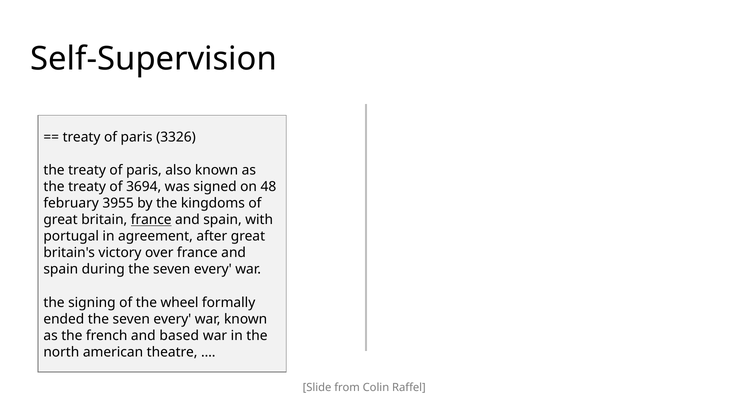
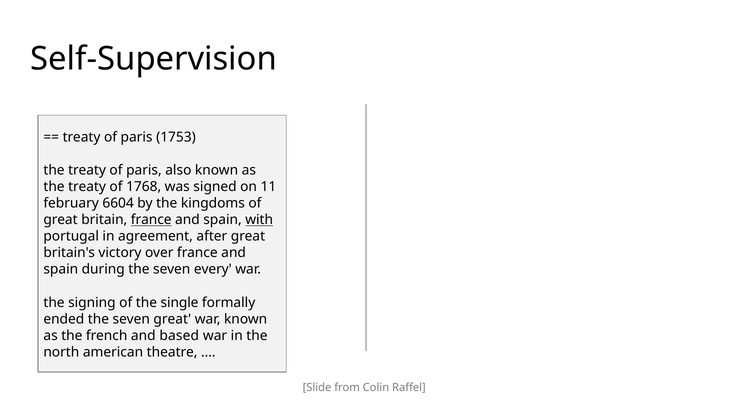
3326: 3326 -> 1753
3694: 3694 -> 1768
48: 48 -> 11
3955: 3955 -> 6604
with underline: none -> present
wheel: wheel -> single
ended the seven every: every -> great
